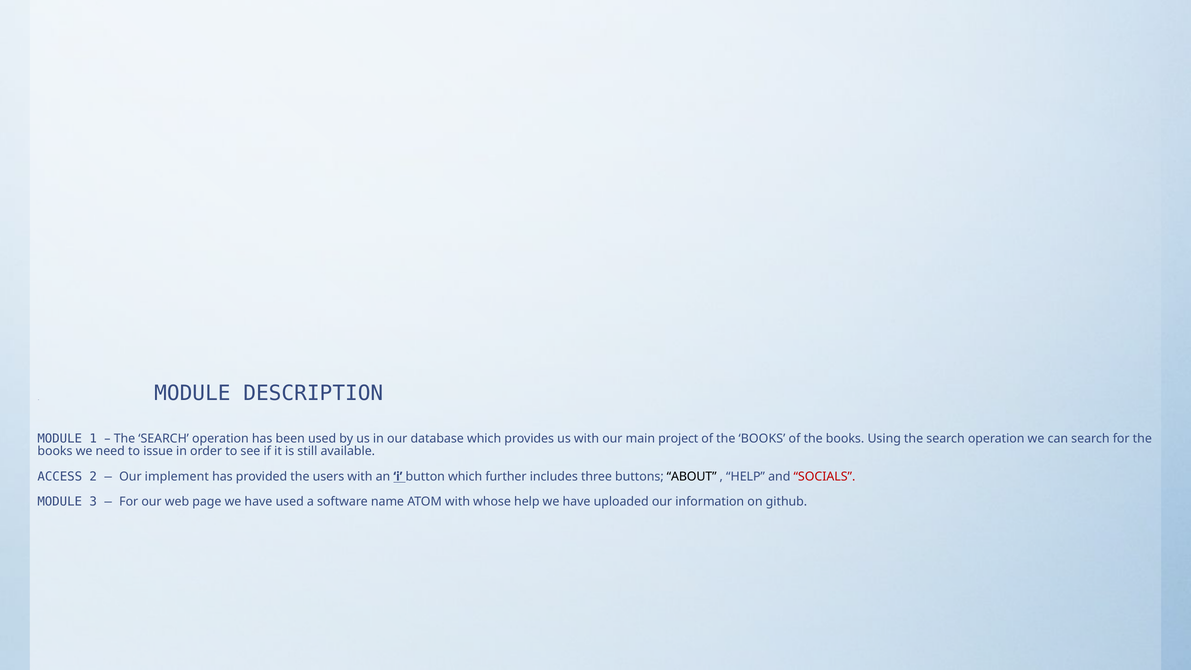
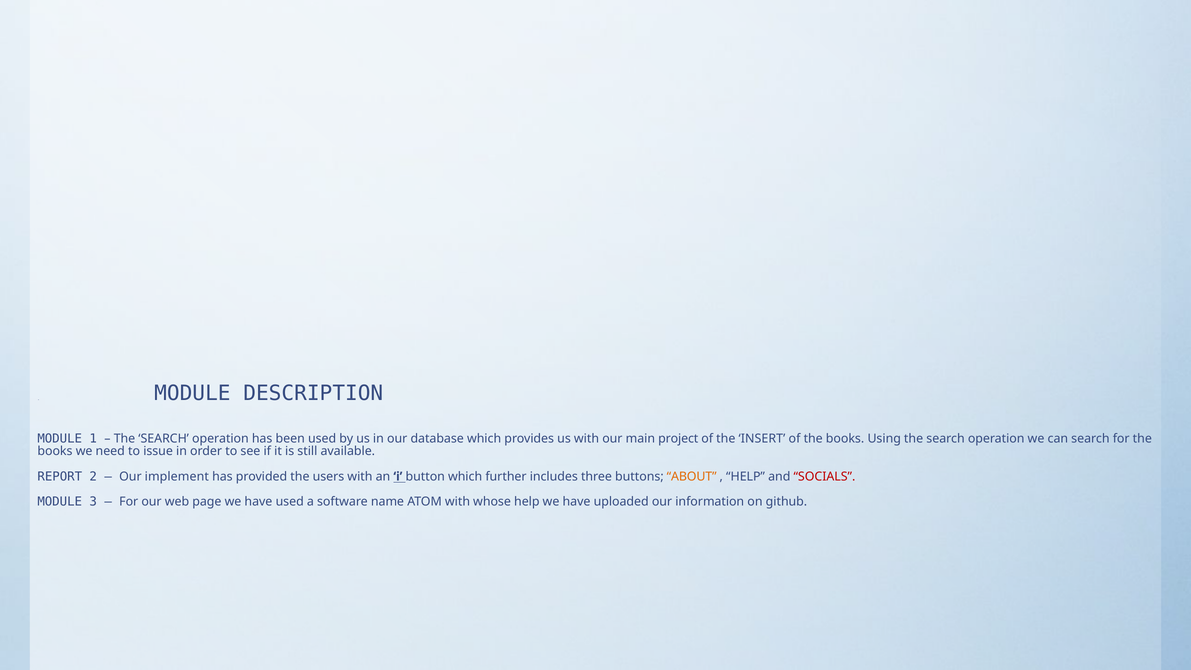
BOOKS at (762, 439): BOOKS -> INSERT
ACCESS: ACCESS -> REPORT
ABOUT colour: black -> orange
